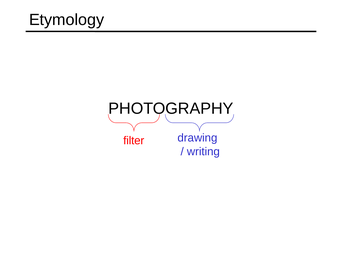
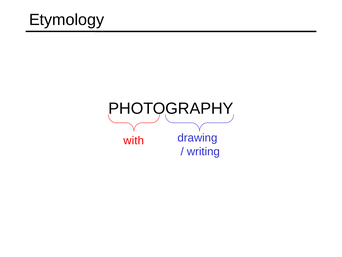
filter: filter -> with
